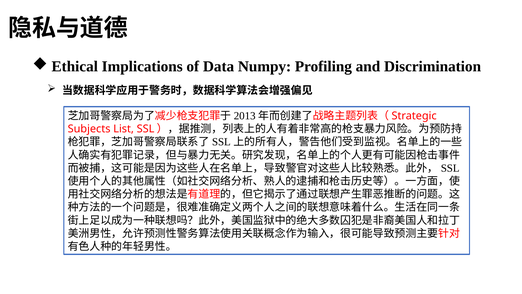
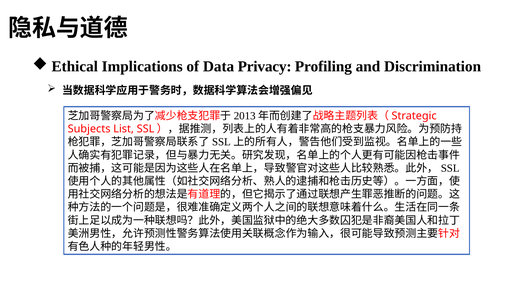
Numpy: Numpy -> Privacy
